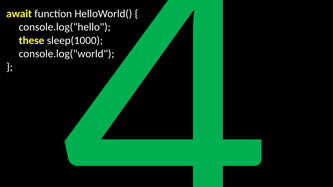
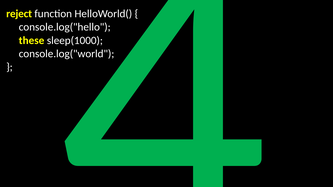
await: await -> reject
